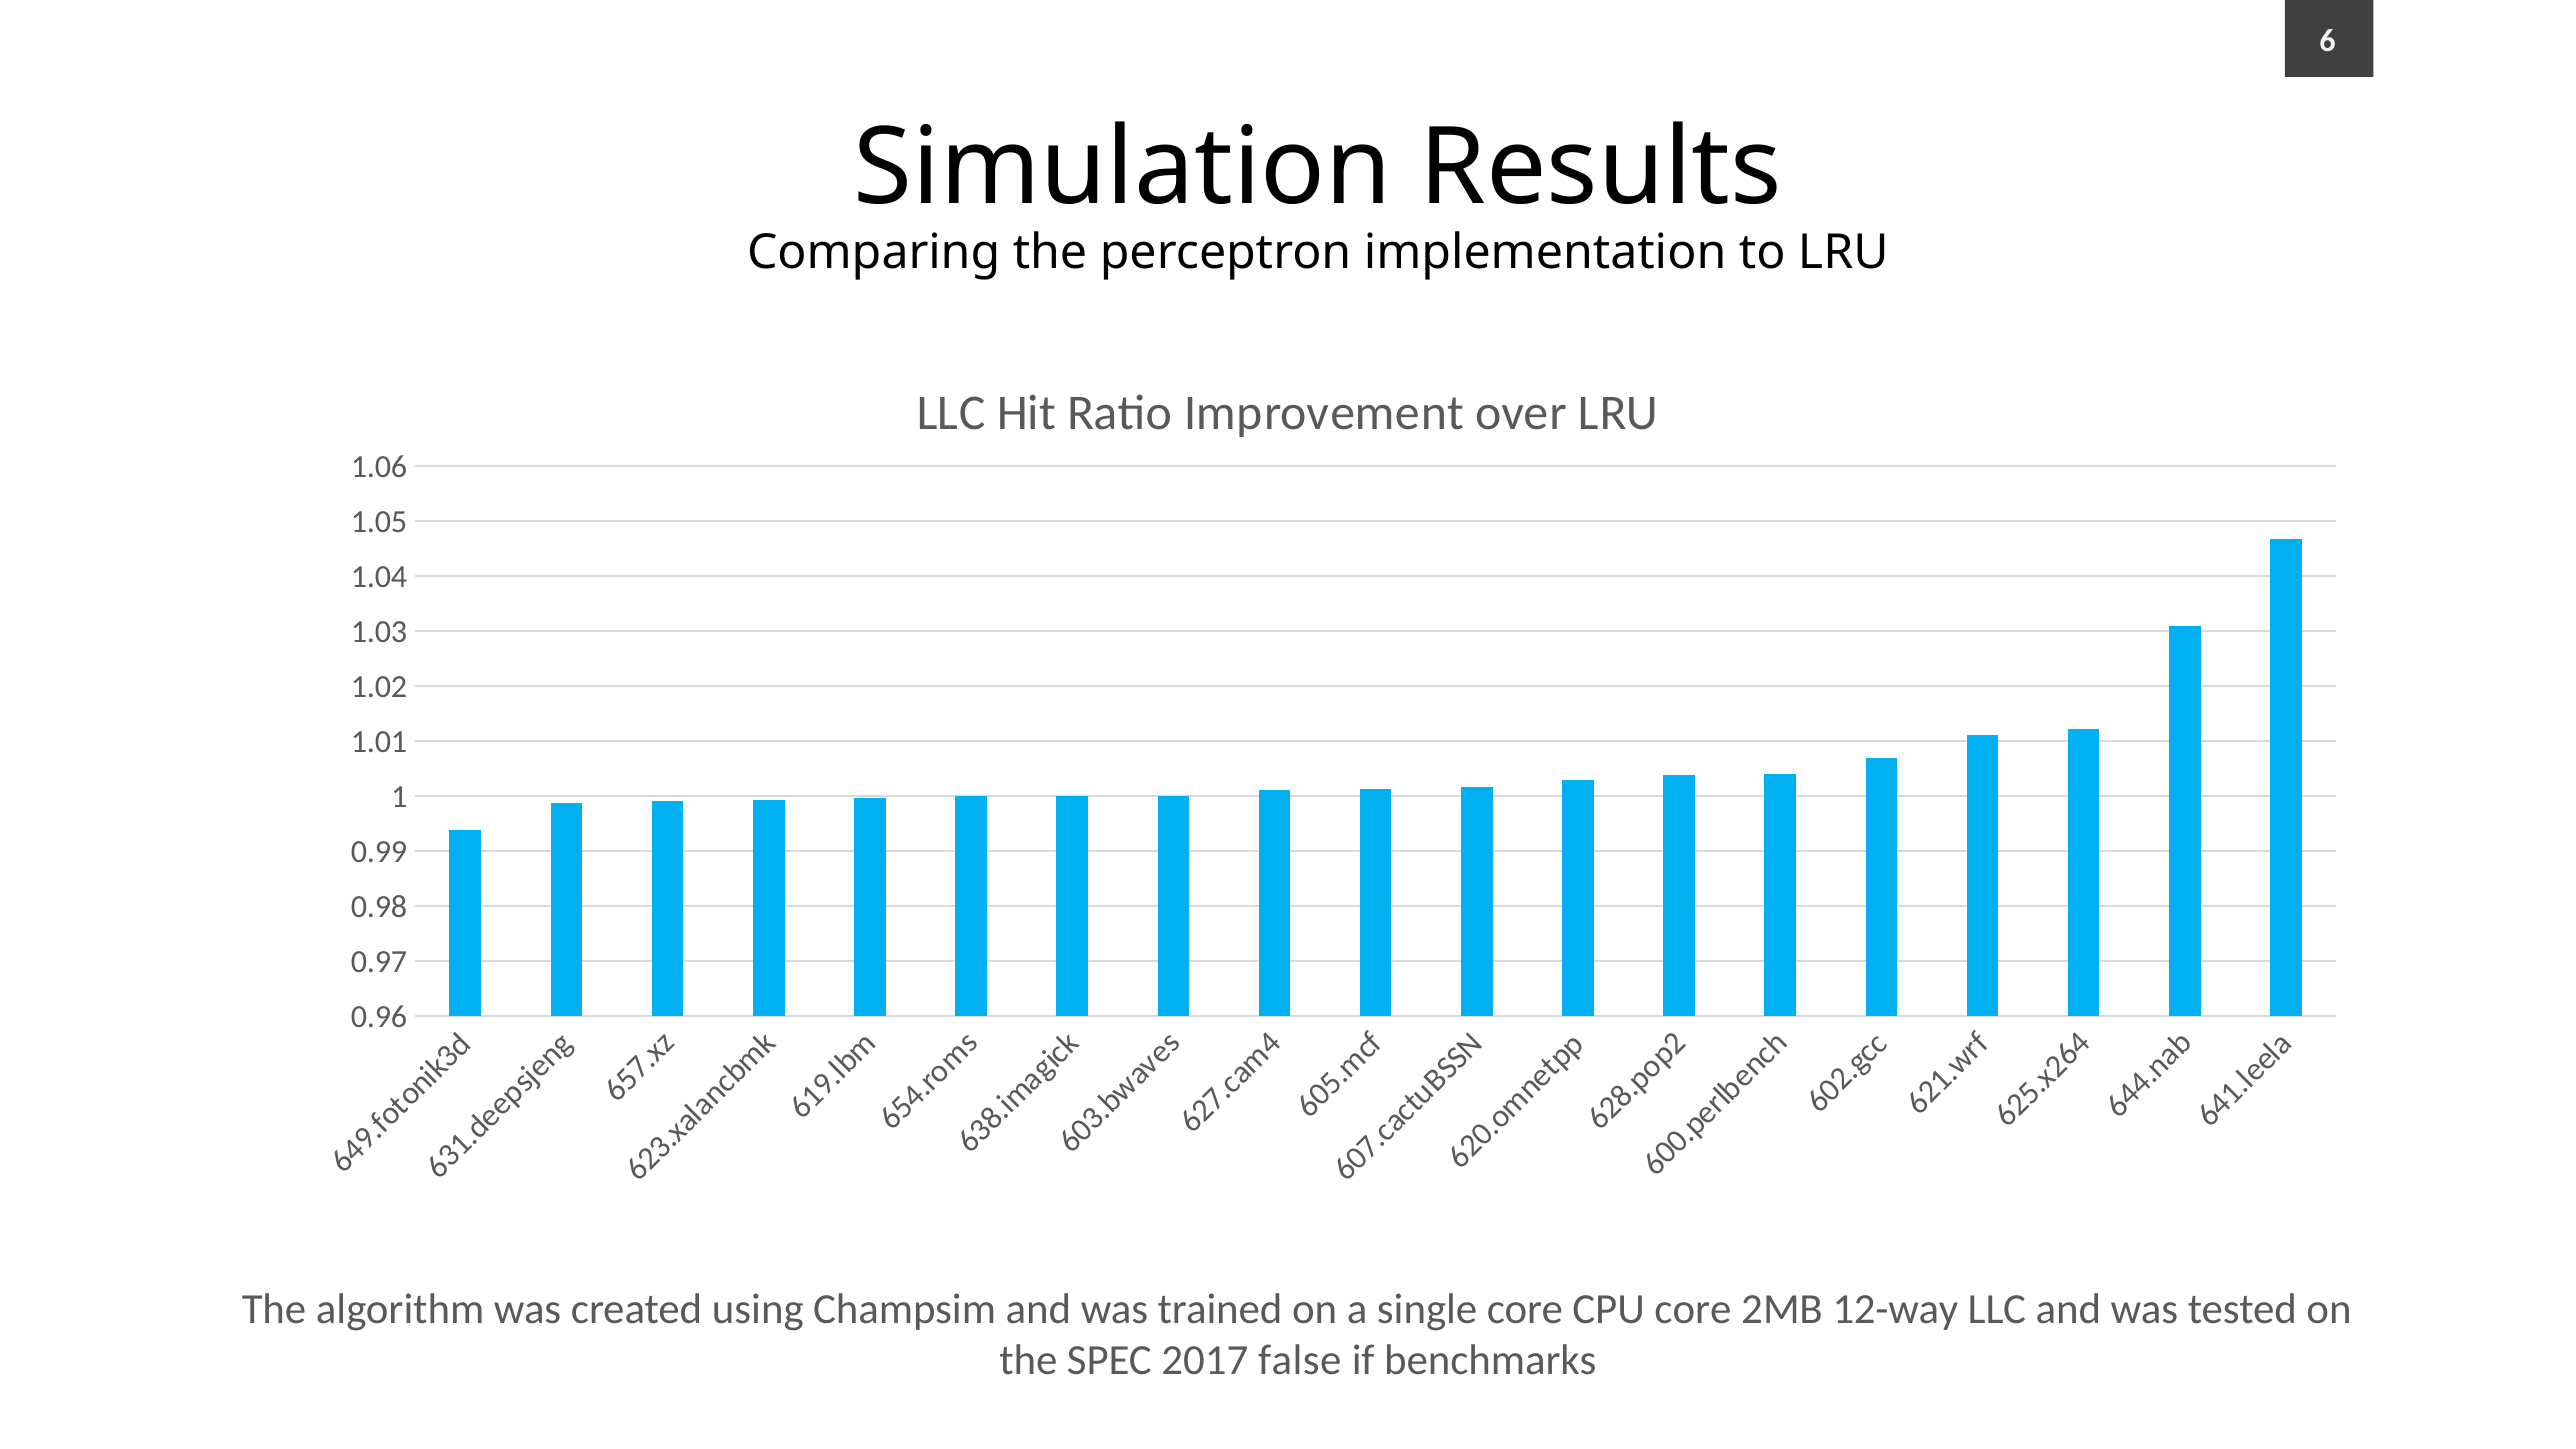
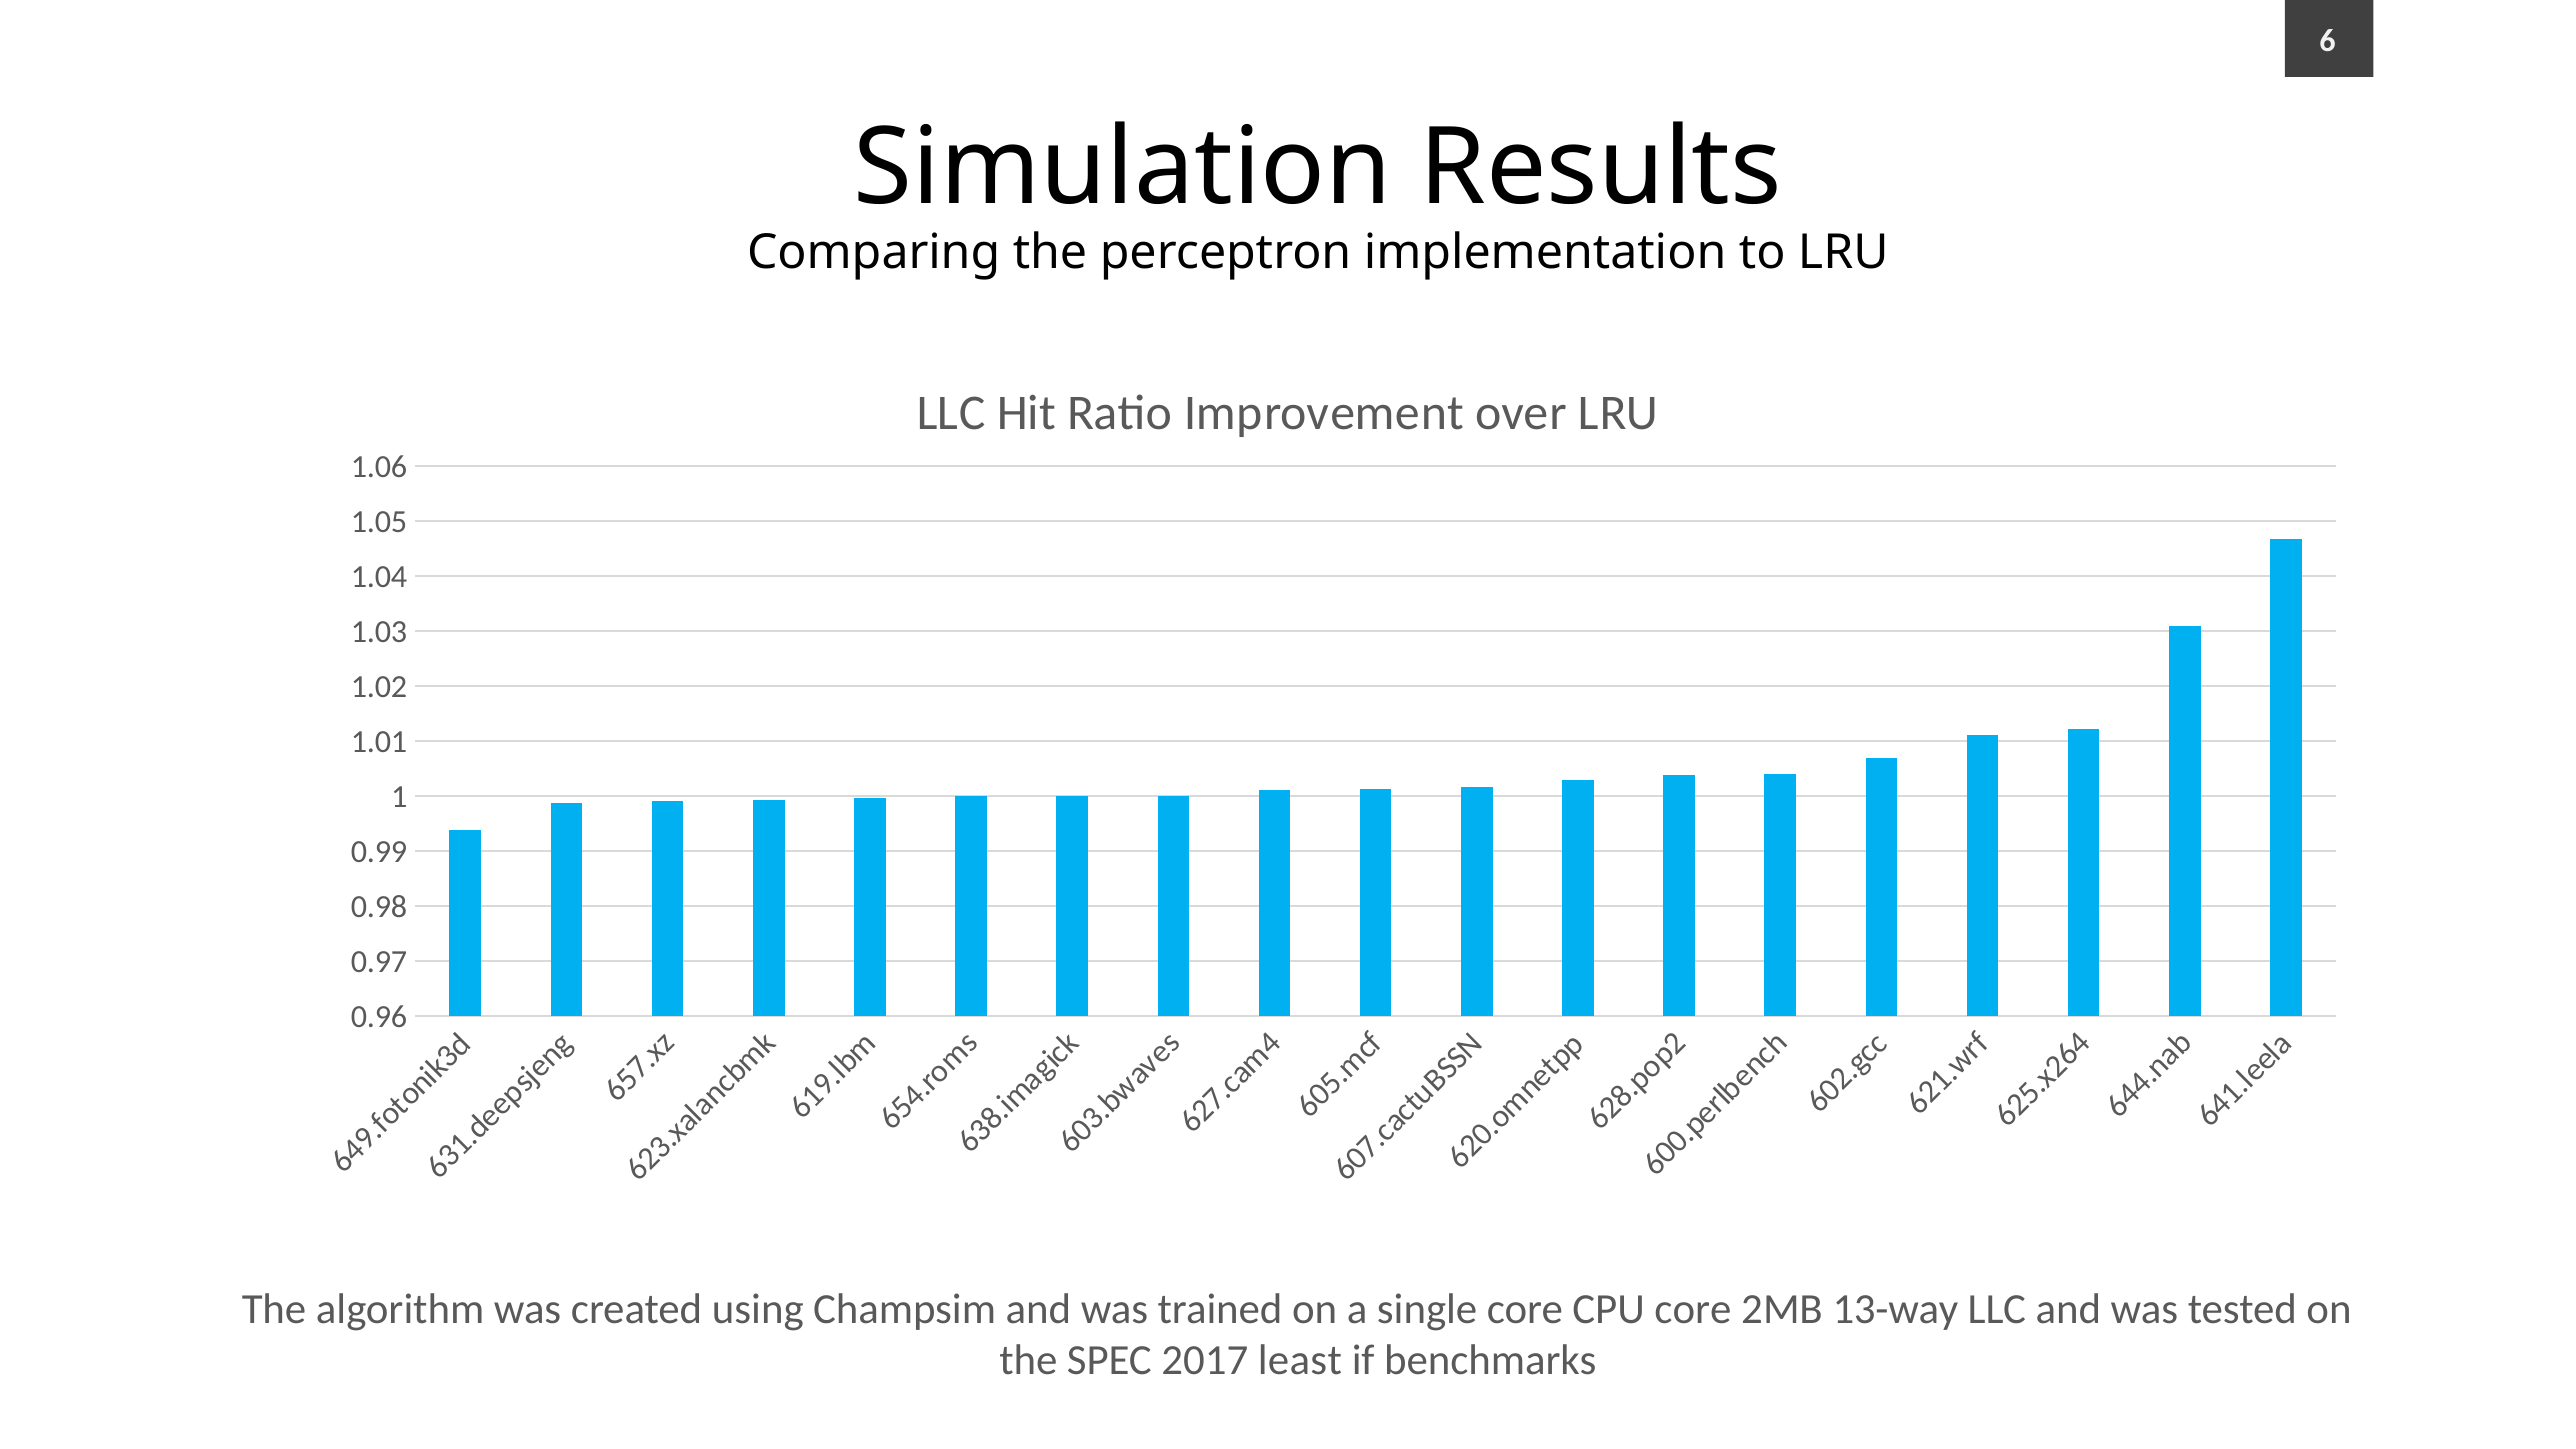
12-way: 12-way -> 13-way
false: false -> least
